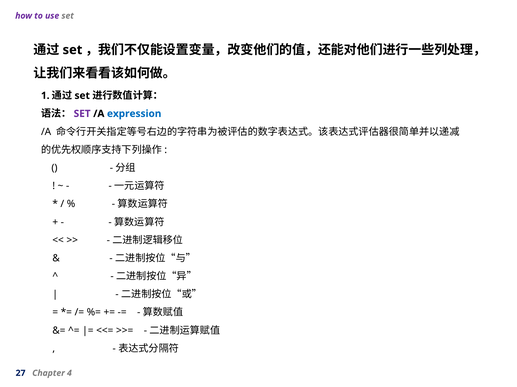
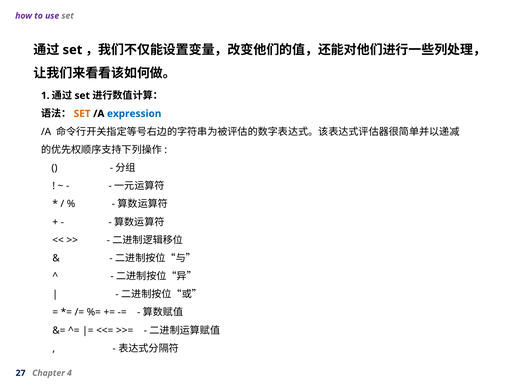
SET at (82, 114) colour: purple -> orange
